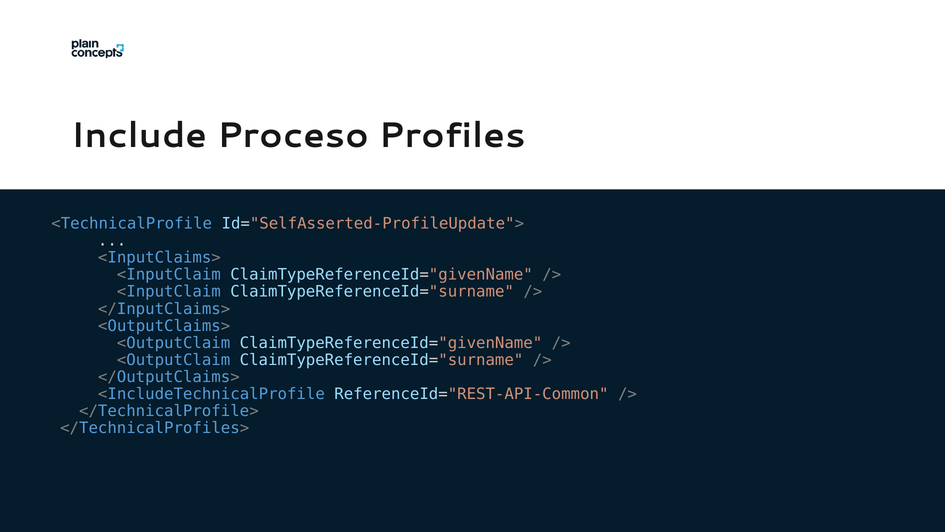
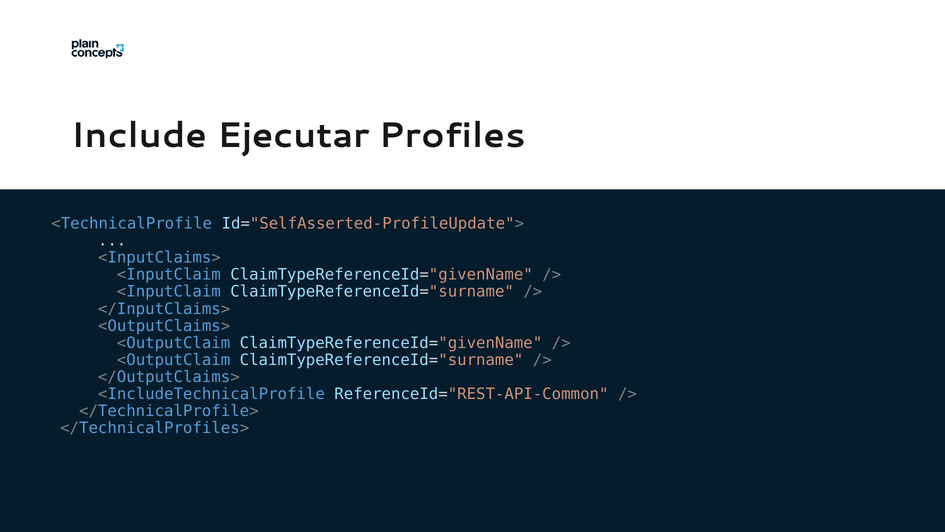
Proceso: Proceso -> Ejecutar
